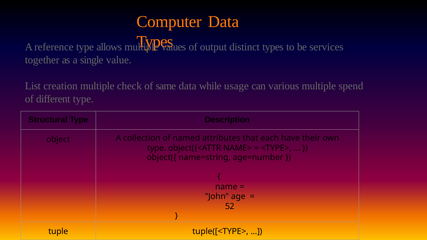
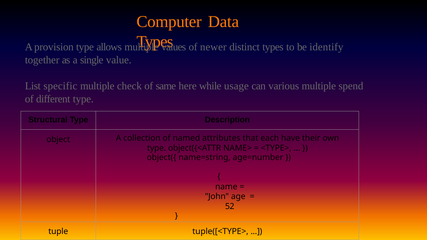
reference: reference -> provision
output: output -> newer
services: services -> identify
creation: creation -> specific
same data: data -> here
